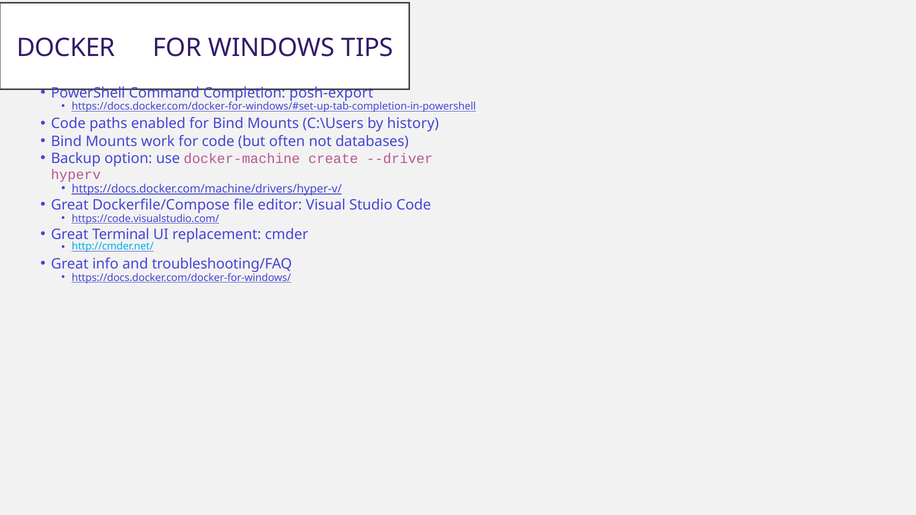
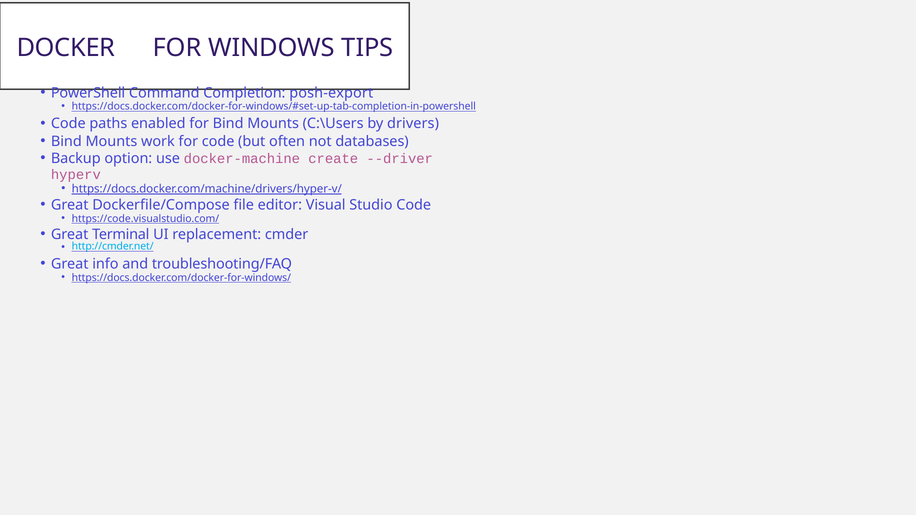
history: history -> drivers
